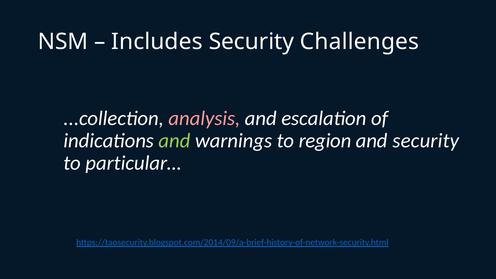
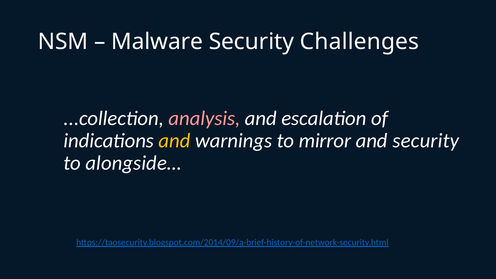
Includes: Includes -> Malware
and at (175, 141) colour: light green -> yellow
region: region -> mirror
particular…: particular… -> alongside…
